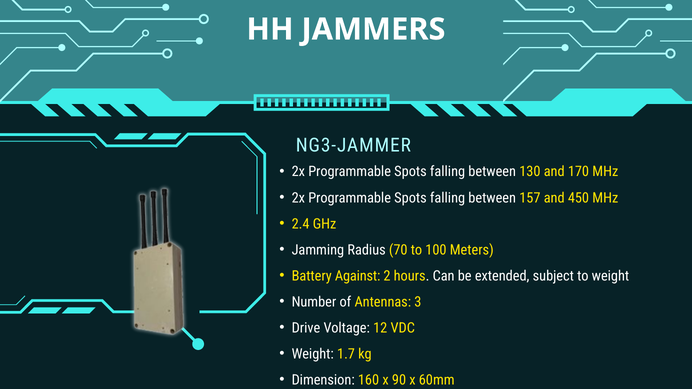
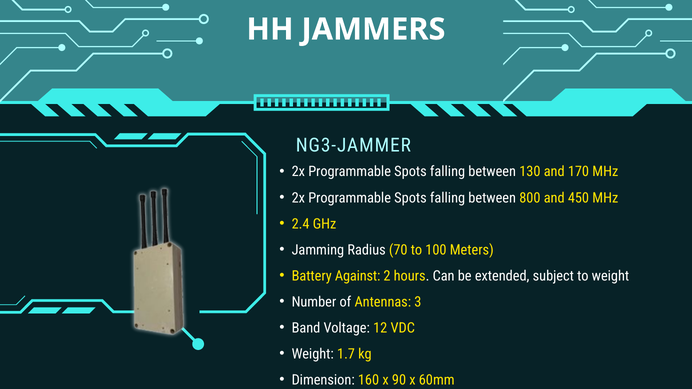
157: 157 -> 800
Drive: Drive -> Band
